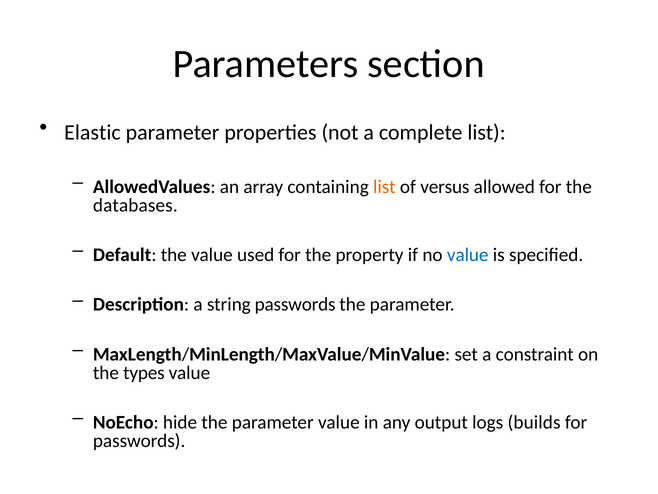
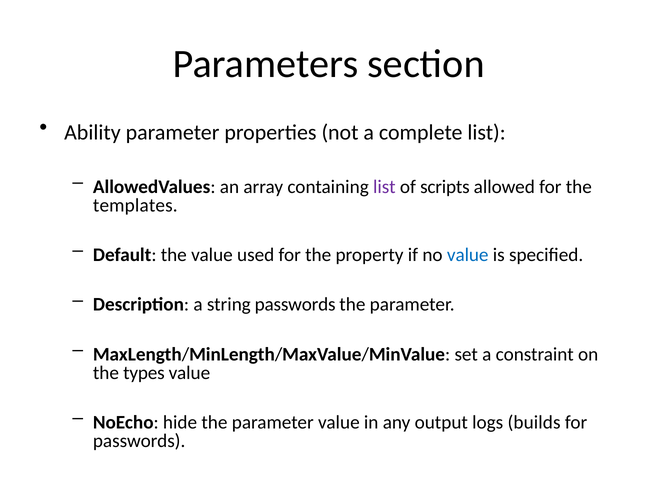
Elastic: Elastic -> Ability
list at (384, 187) colour: orange -> purple
versus: versus -> scripts
databases: databases -> templates
